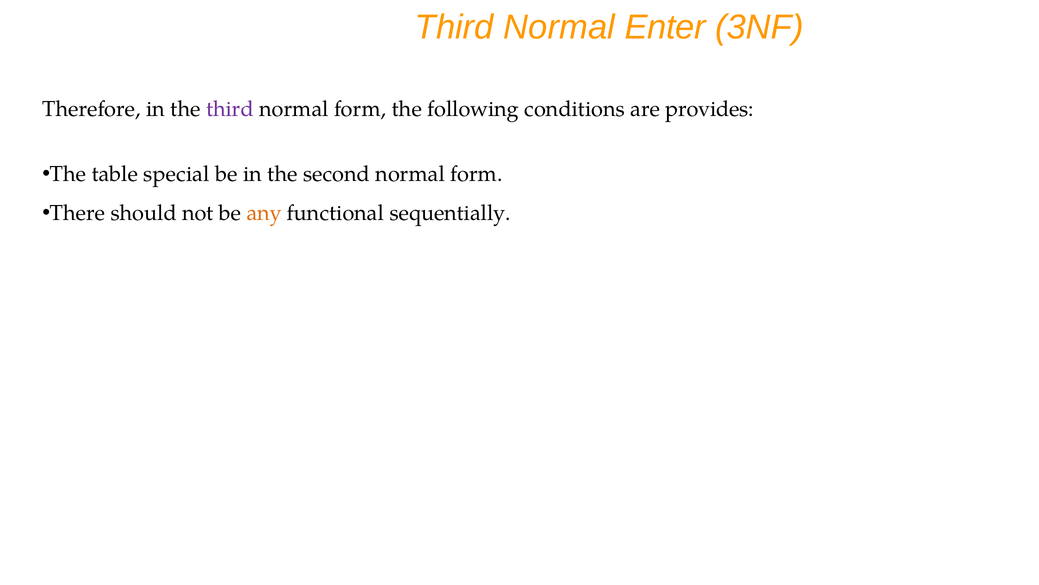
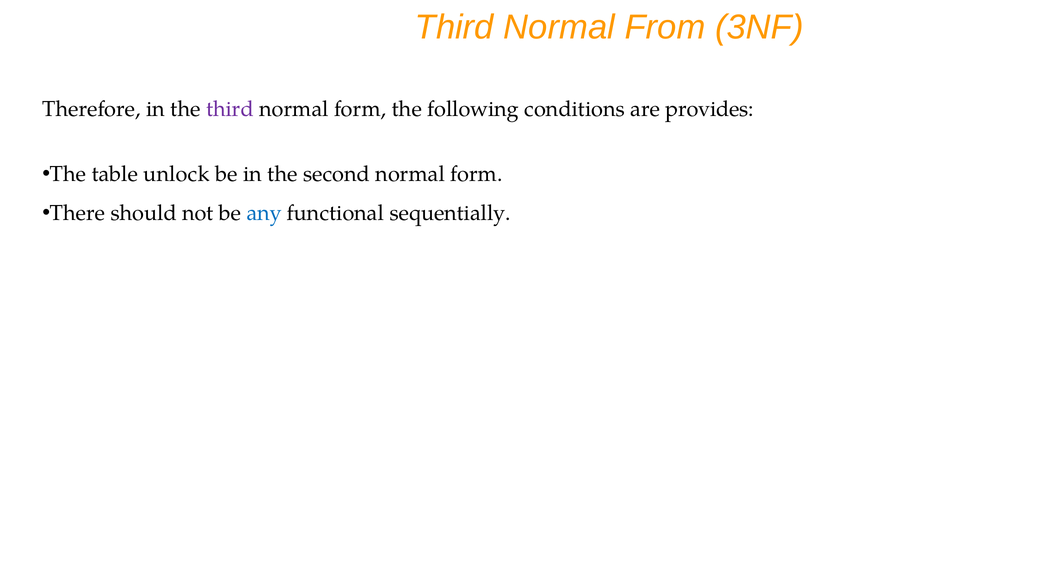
Enter: Enter -> From
special: special -> unlock
any colour: orange -> blue
